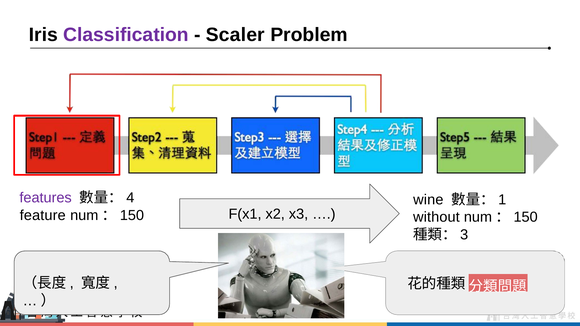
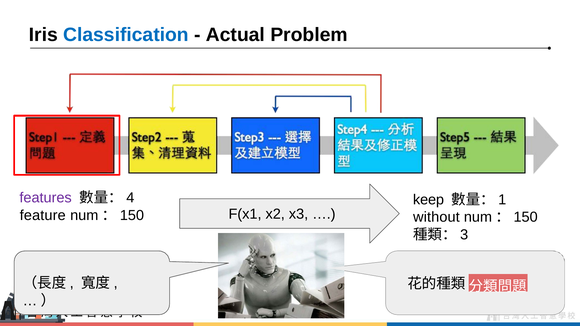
Classification colour: purple -> blue
Scaler: Scaler -> Actual
wine: wine -> keep
